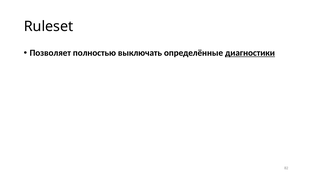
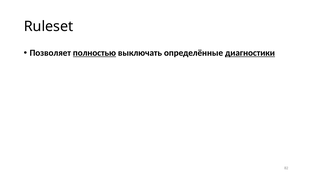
полностью underline: none -> present
